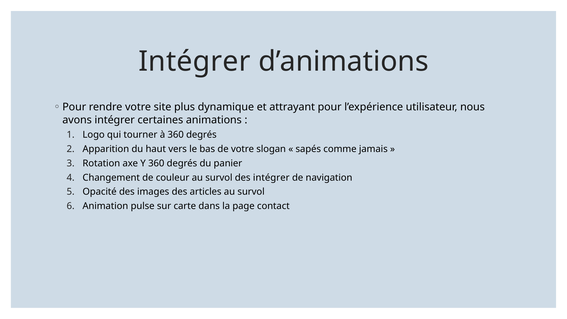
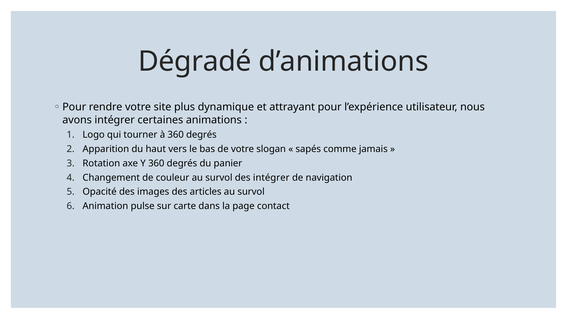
Intégrer at (195, 62): Intégrer -> Dégradé
